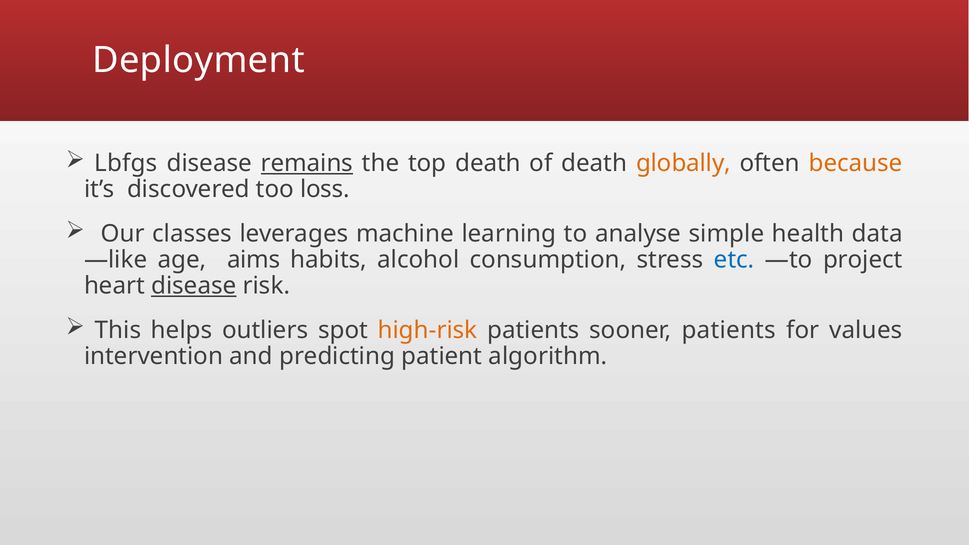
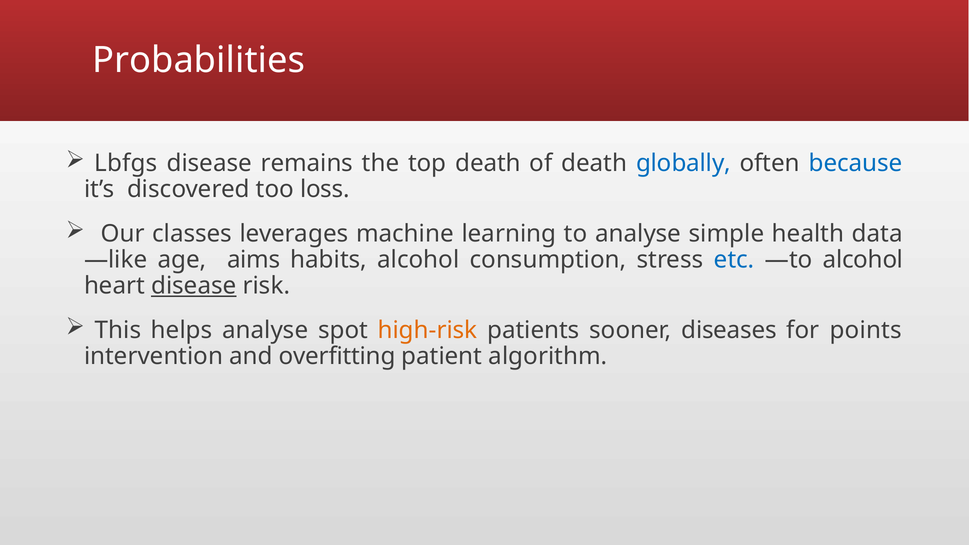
Deployment: Deployment -> Probabilities
remains underline: present -> none
globally colour: orange -> blue
because colour: orange -> blue
—to project: project -> alcohol
helps outliers: outliers -> analyse
sooner patients: patients -> diseases
values: values -> points
predicting: predicting -> overfitting
